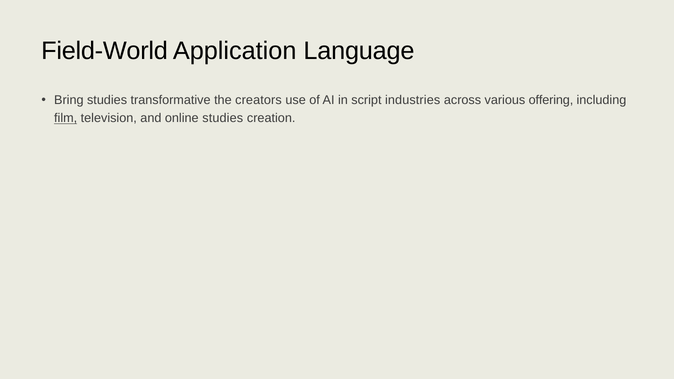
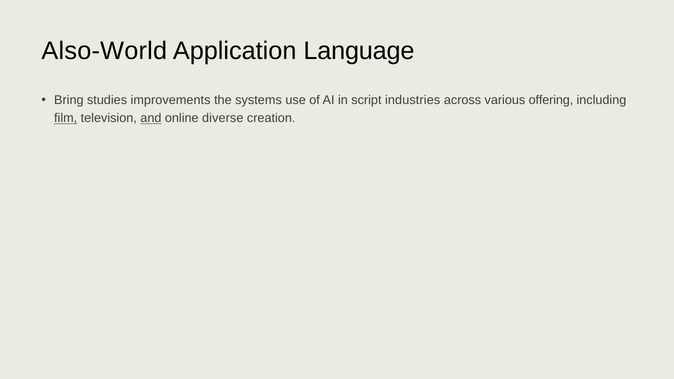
Field-World: Field-World -> Also-World
transformative: transformative -> improvements
creators: creators -> systems
and underline: none -> present
online studies: studies -> diverse
